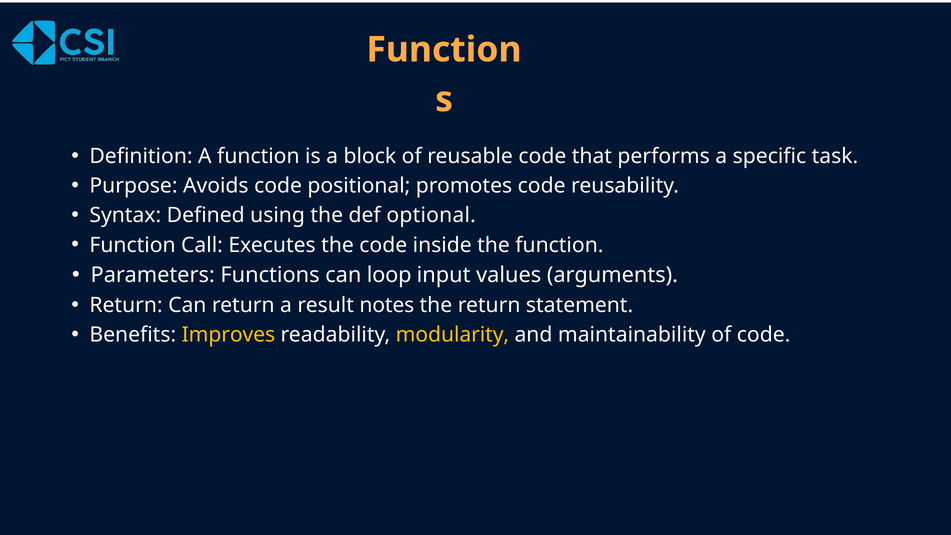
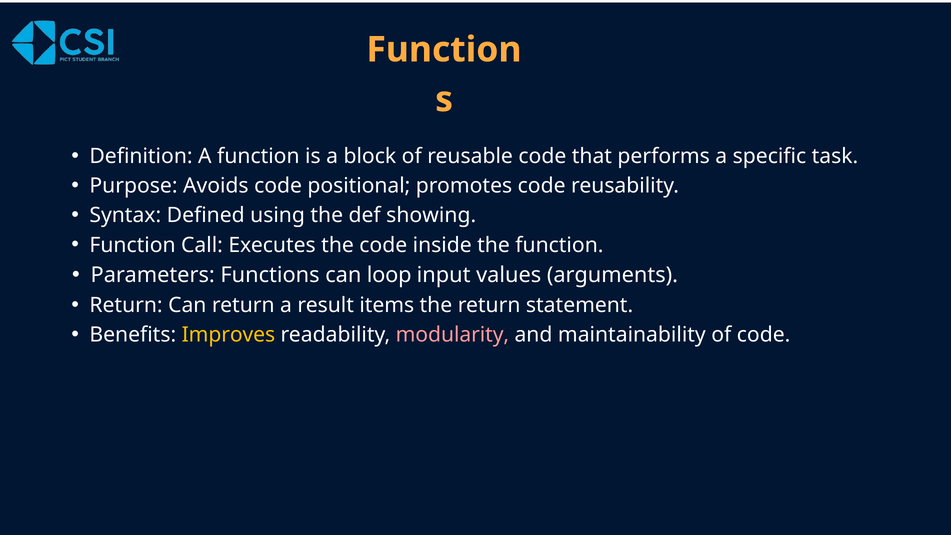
optional: optional -> showing
notes: notes -> items
modularity colour: yellow -> pink
